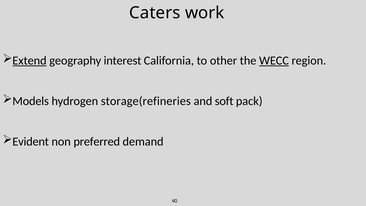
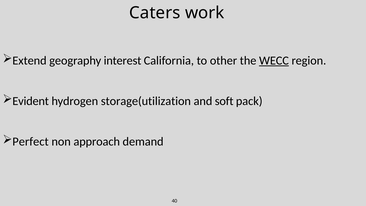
Extend underline: present -> none
Models: Models -> Evident
storage(refineries: storage(refineries -> storage(utilization
Evident: Evident -> Perfect
preferred: preferred -> approach
